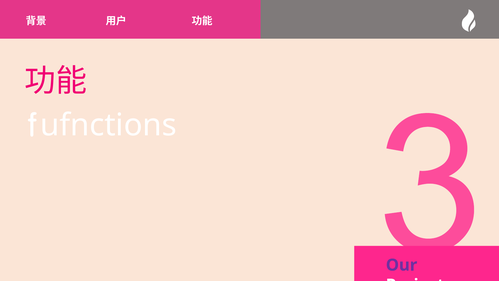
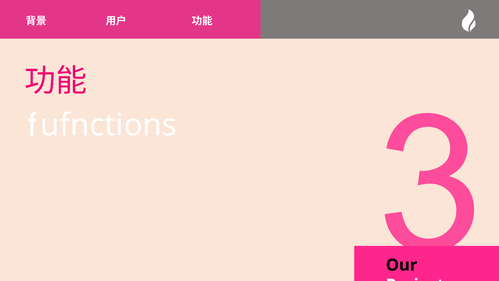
Our colour: purple -> black
